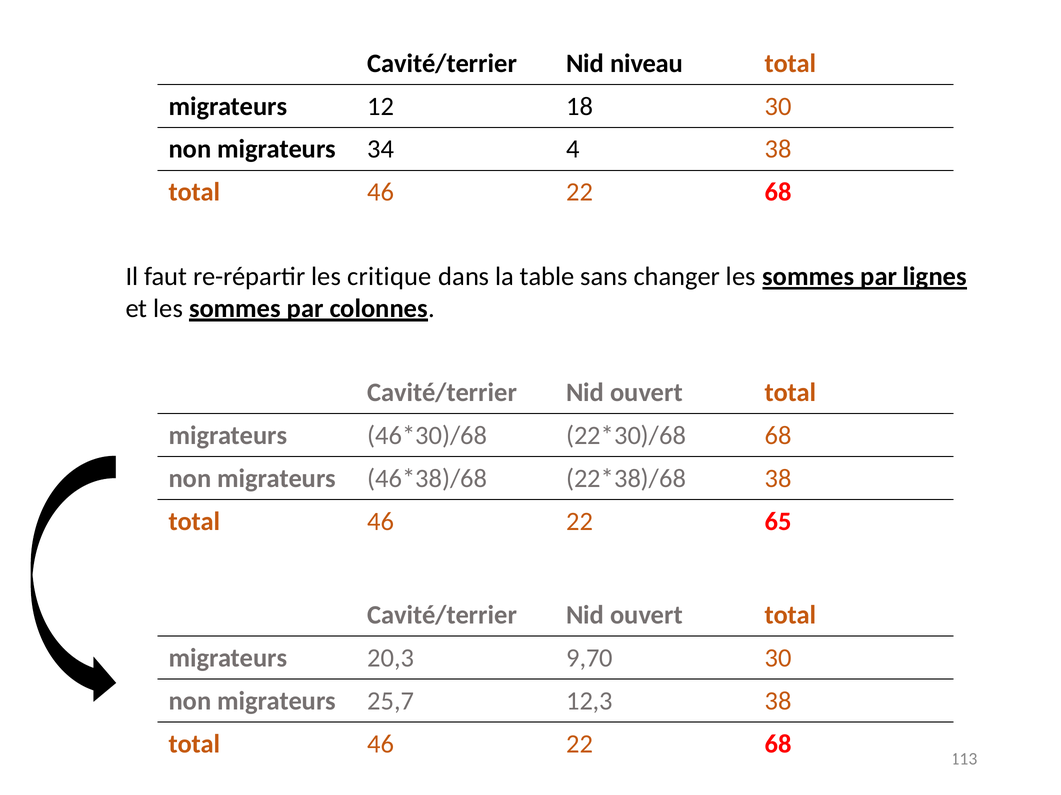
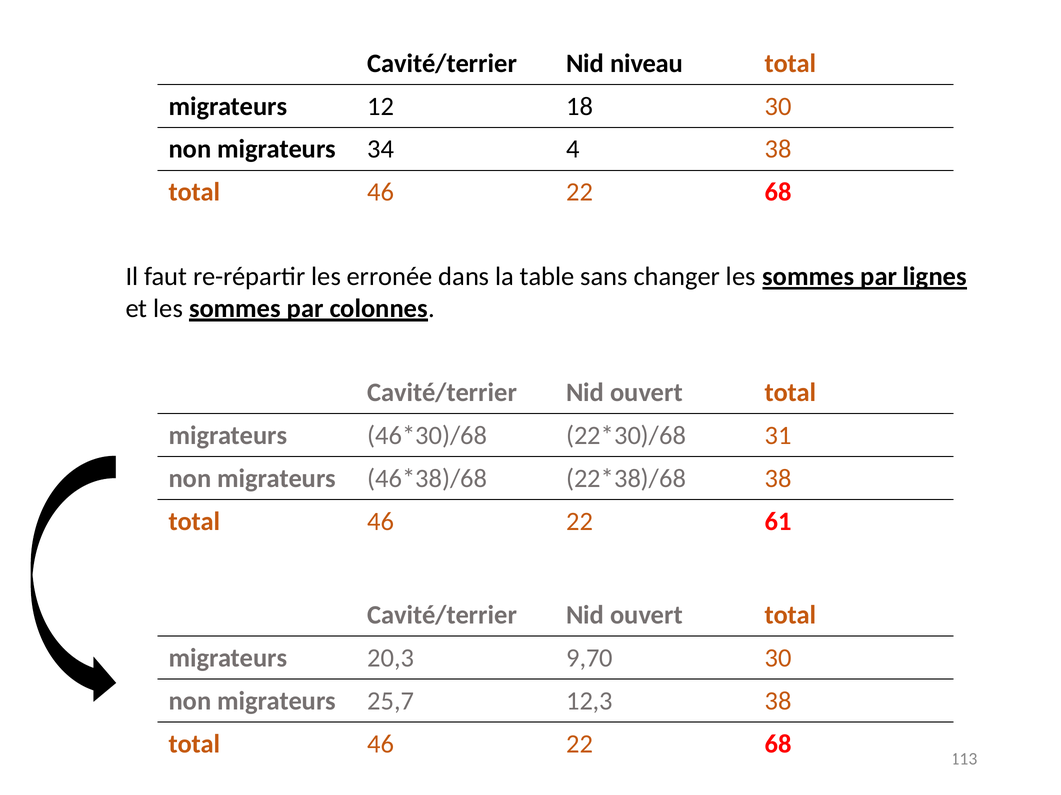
critique: critique -> erronée
68 at (778, 436): 68 -> 31
65: 65 -> 61
